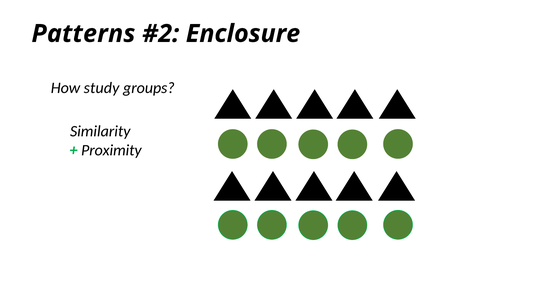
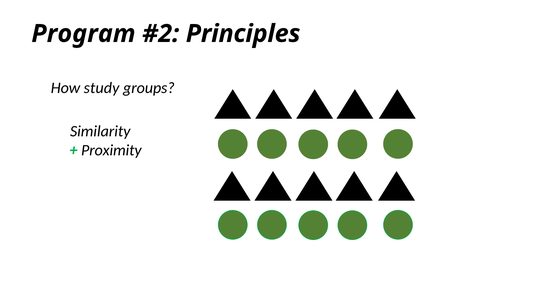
Patterns: Patterns -> Program
Enclosure: Enclosure -> Principles
